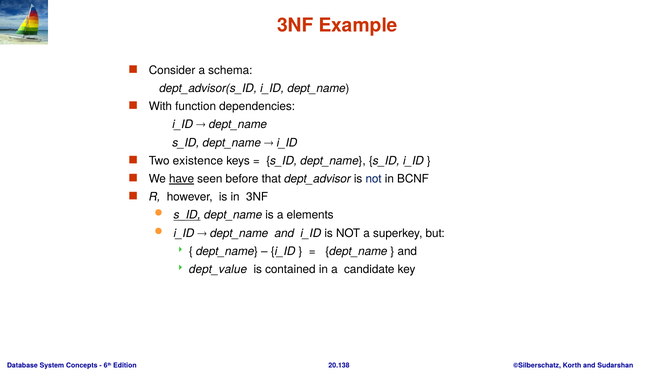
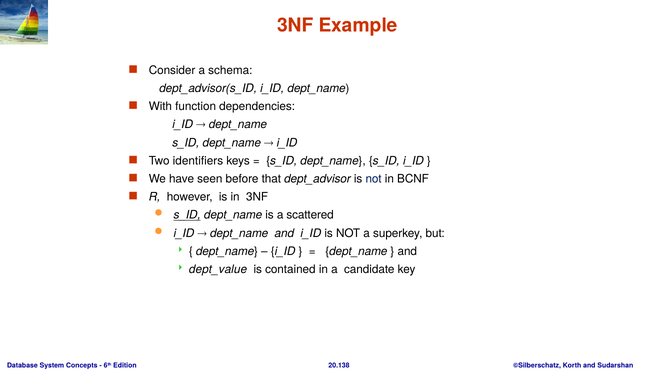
existence: existence -> identifiers
have underline: present -> none
elements: elements -> scattered
